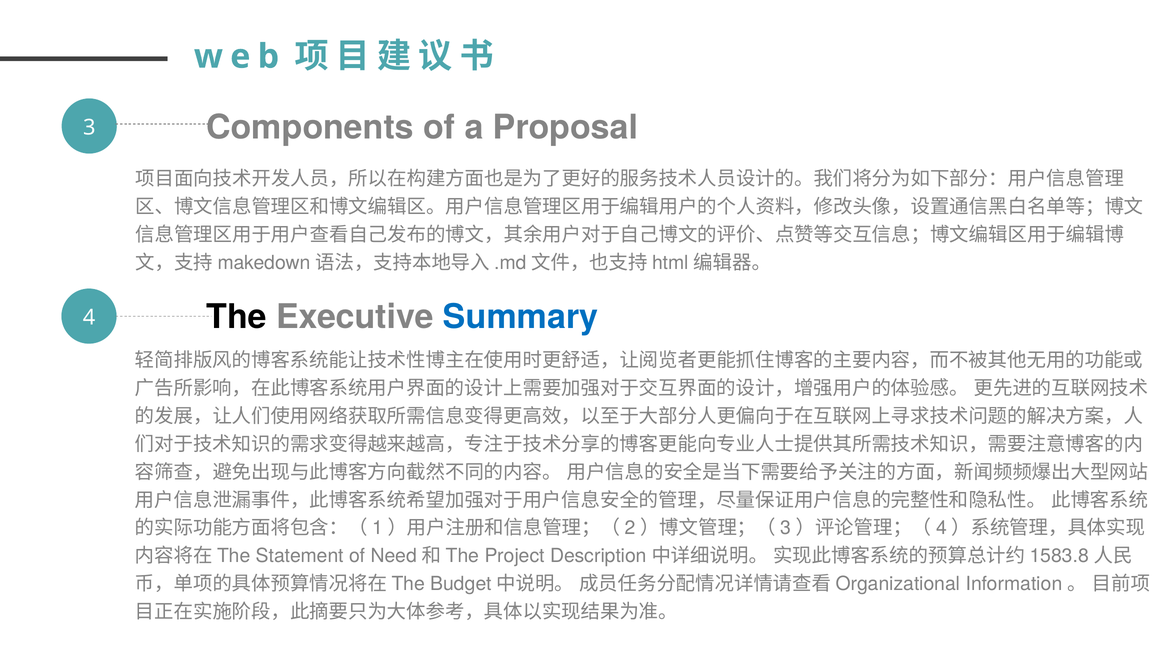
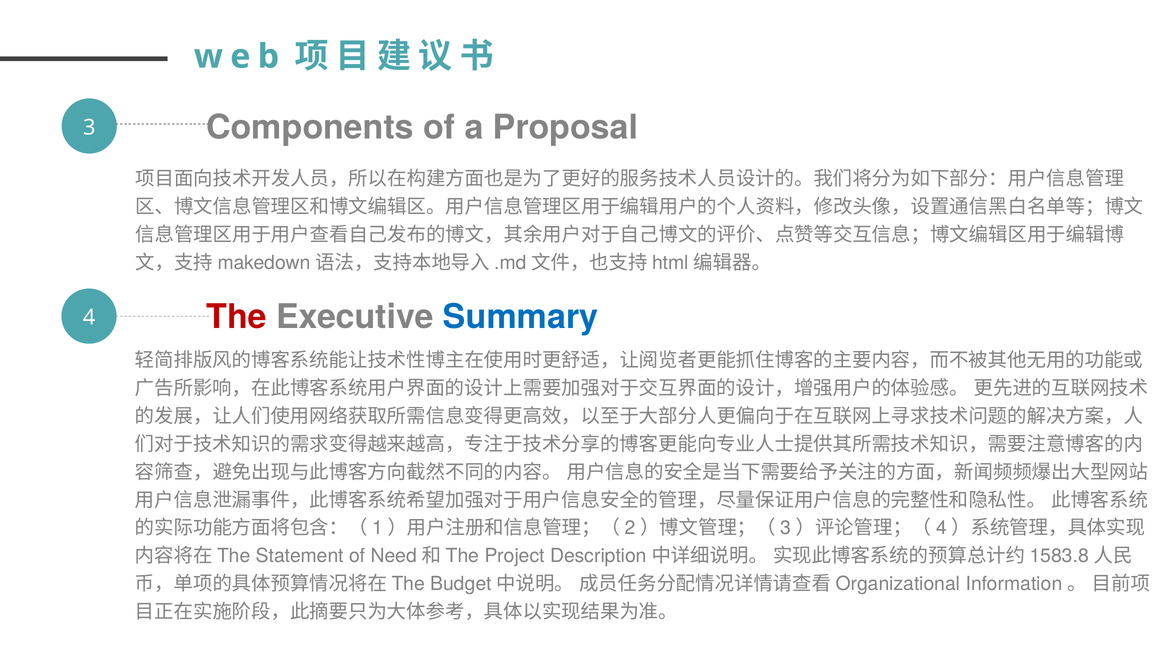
The colour: black -> red
